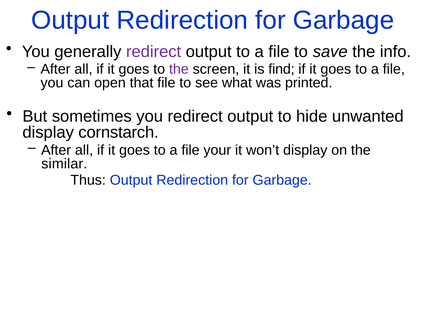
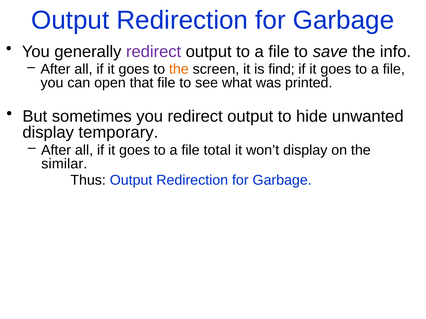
the at (179, 69) colour: purple -> orange
cornstarch: cornstarch -> temporary
your: your -> total
